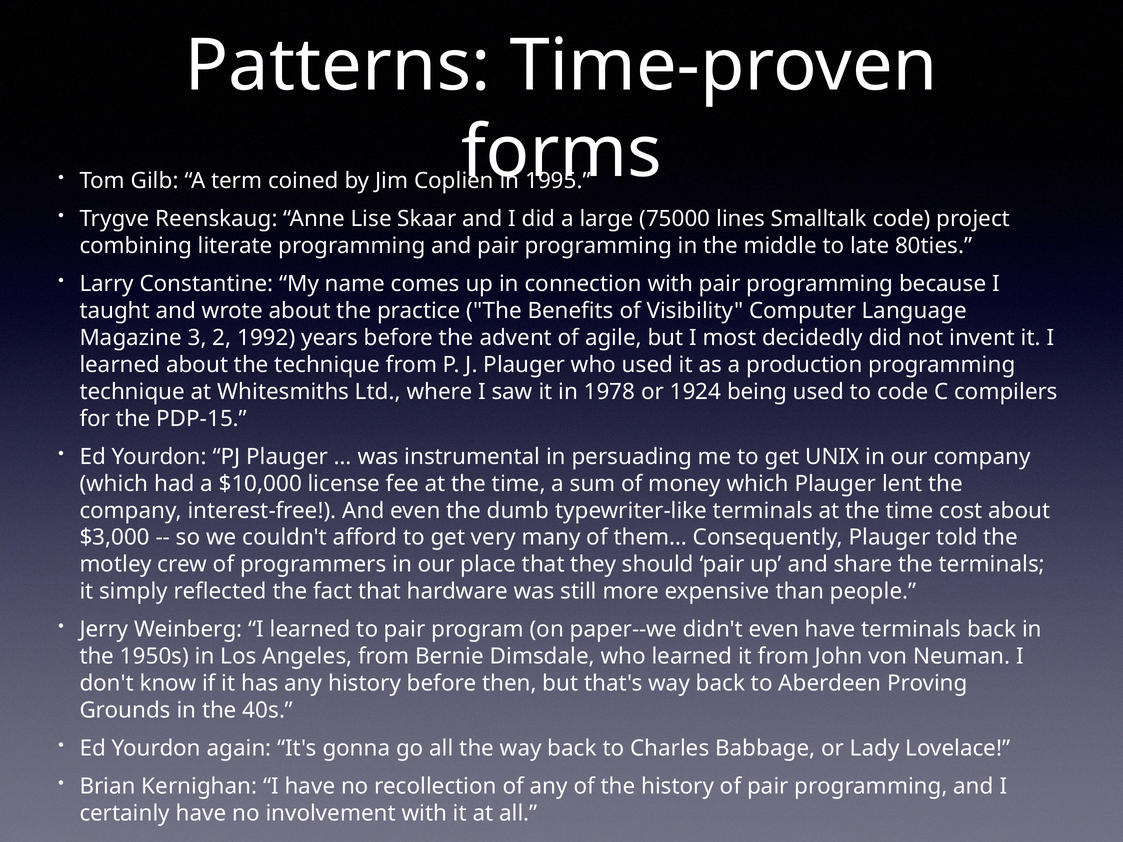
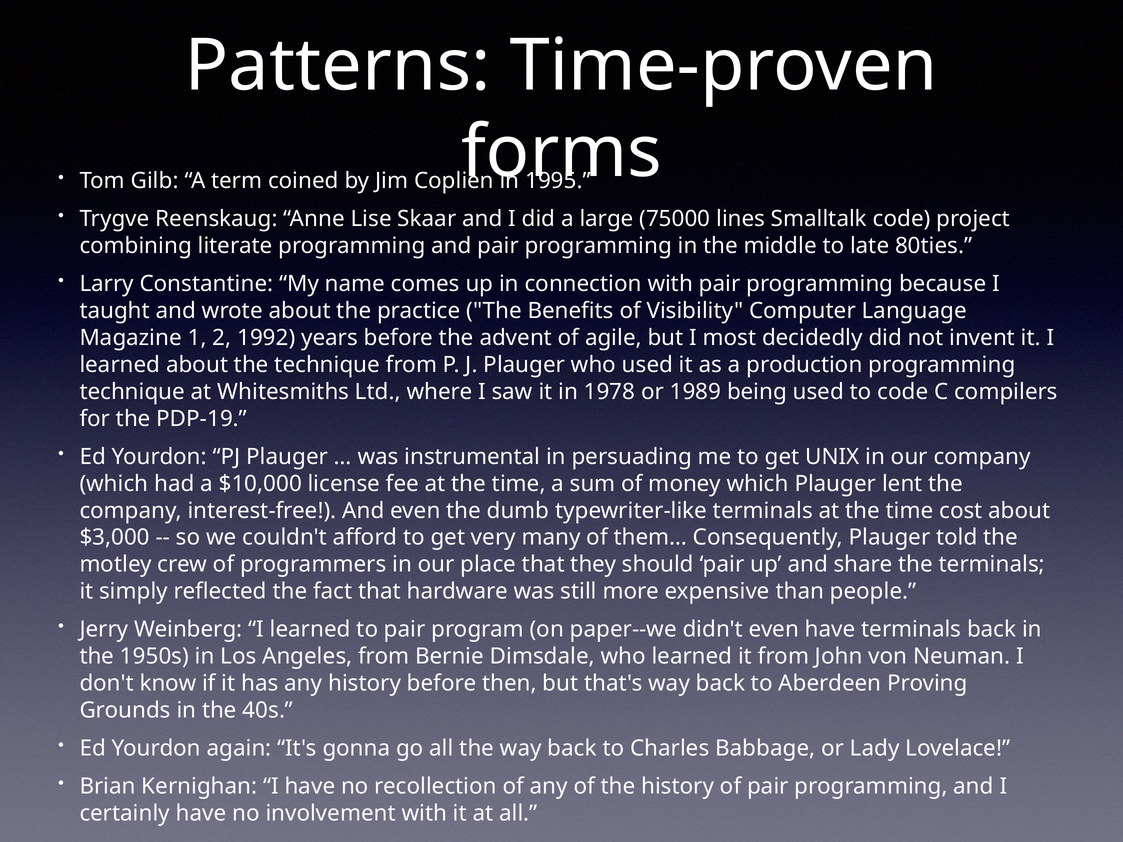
3: 3 -> 1
1924: 1924 -> 1989
PDP-15: PDP-15 -> PDP-19
